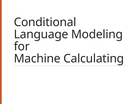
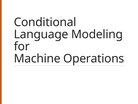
Calculating: Calculating -> Operations
